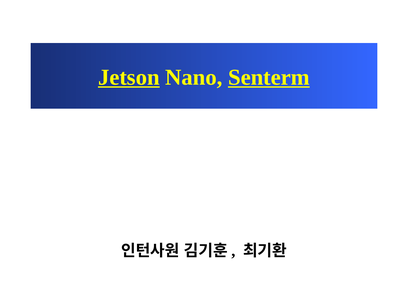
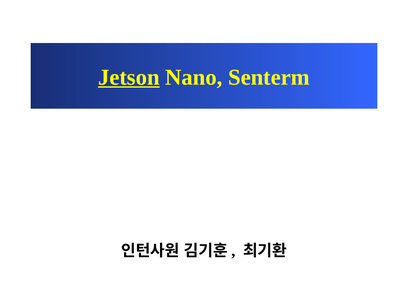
Senterm underline: present -> none
